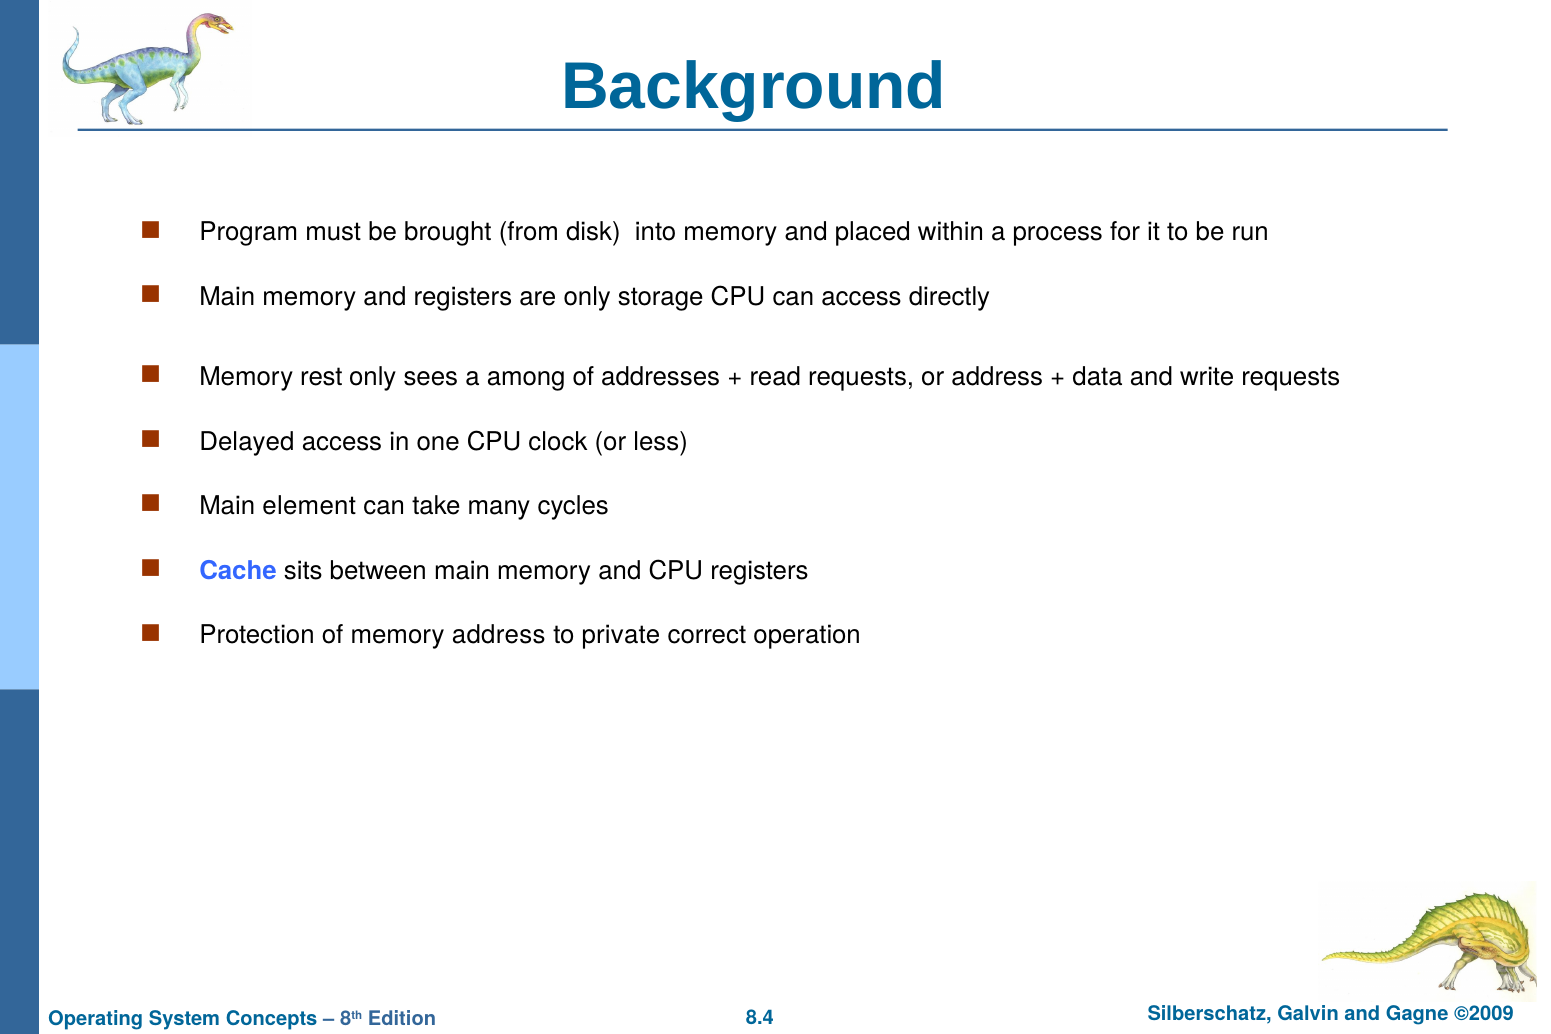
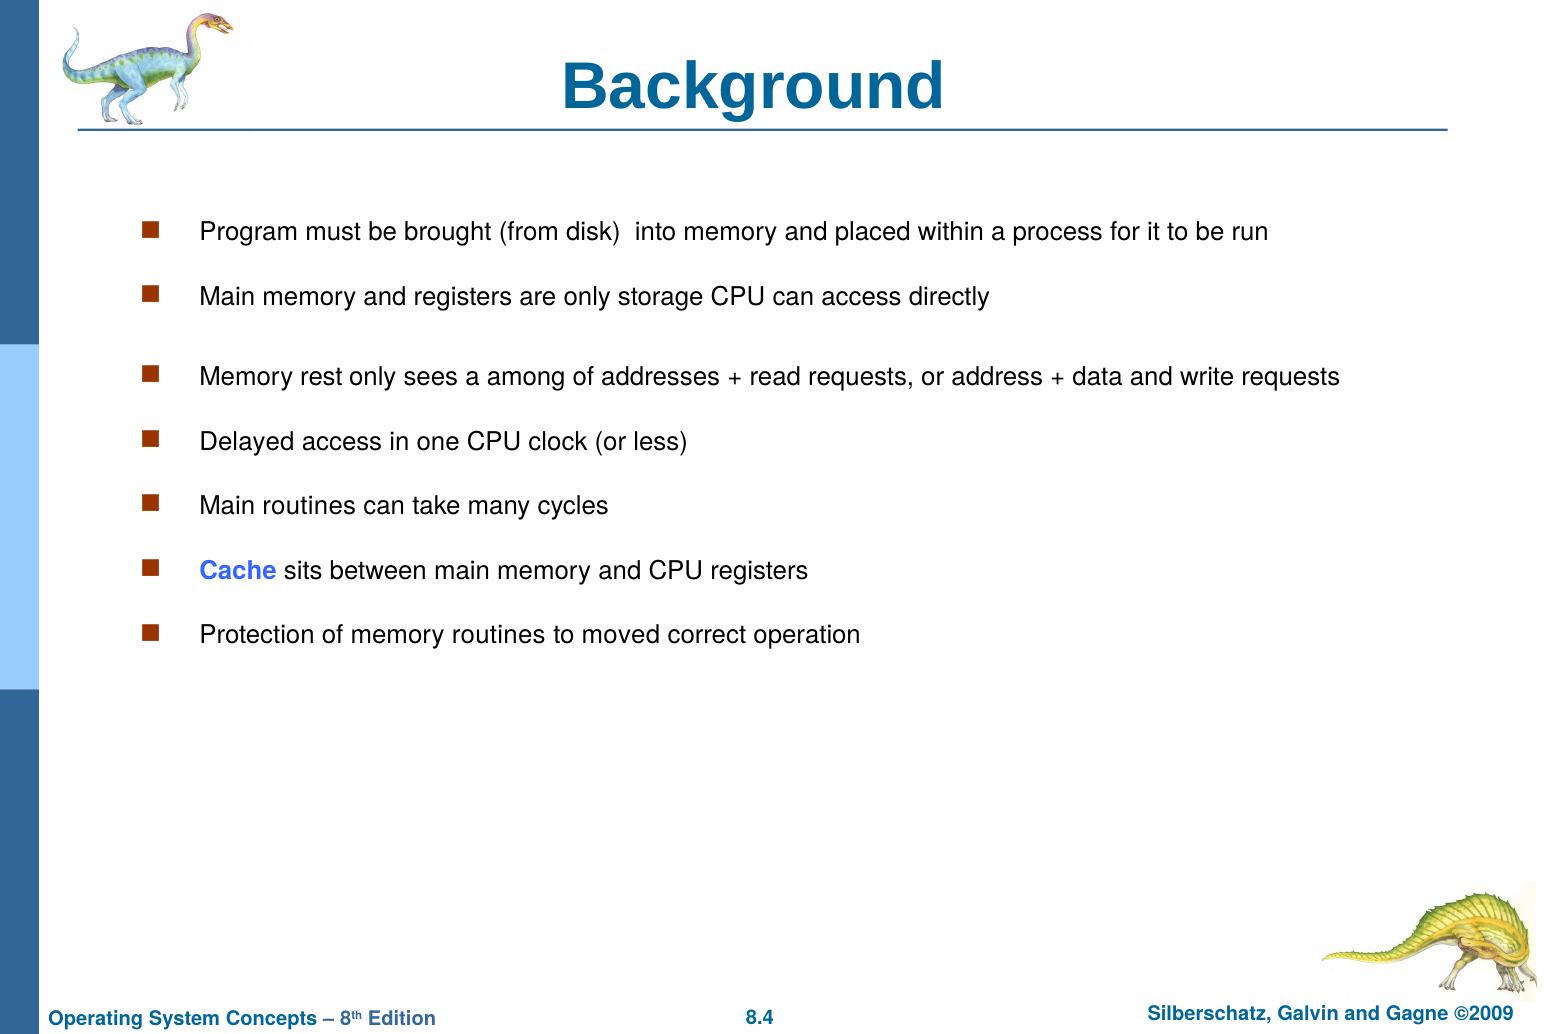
Main element: element -> routines
memory address: address -> routines
private: private -> moved
